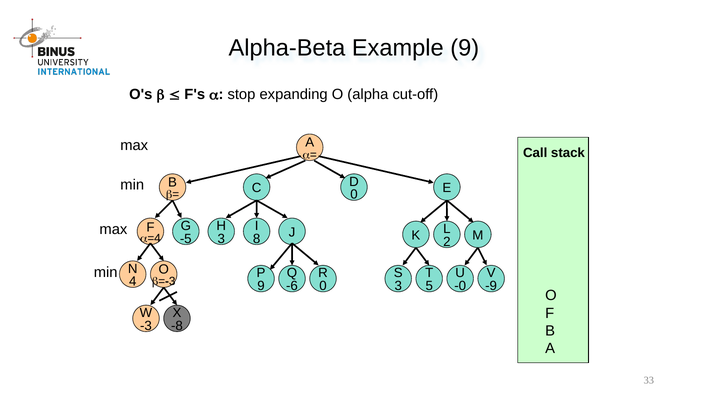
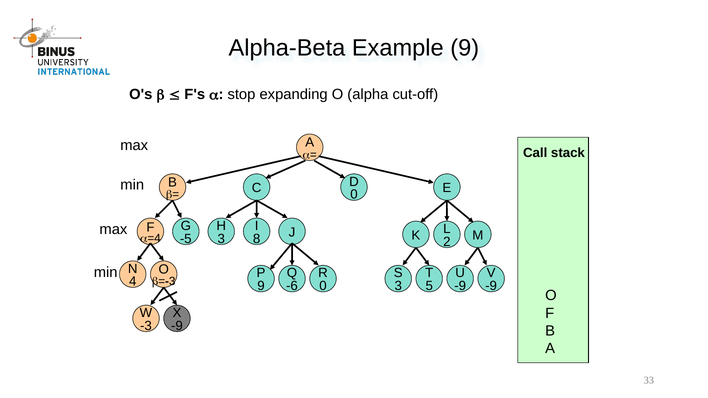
-0 at (460, 286): -0 -> -9
-8 at (177, 326): -8 -> -9
